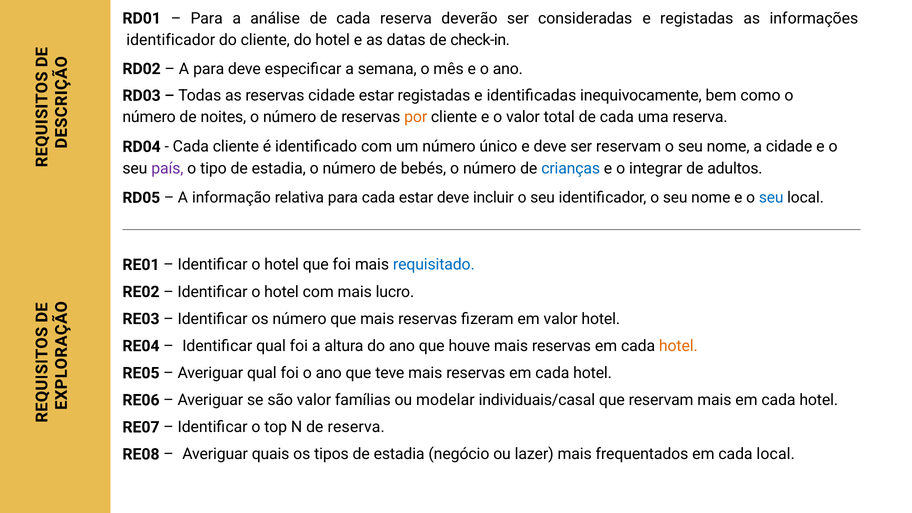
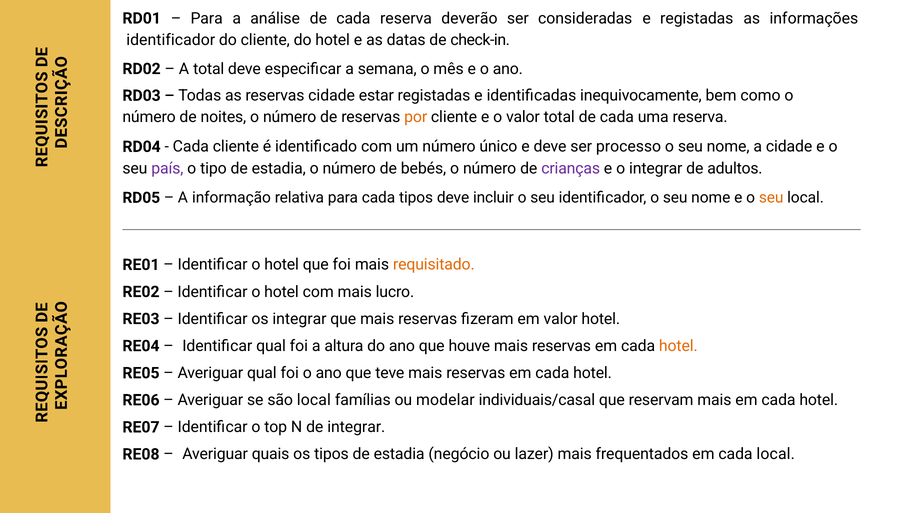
A para: para -> total
ser reservam: reservam -> processo
crianças colour: blue -> purple
cada estar: estar -> tipos
seu at (771, 198) colour: blue -> orange
requisitado colour: blue -> orange
os número: número -> integrar
são valor: valor -> local
de reserva: reserva -> integrar
